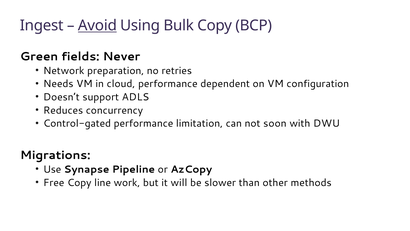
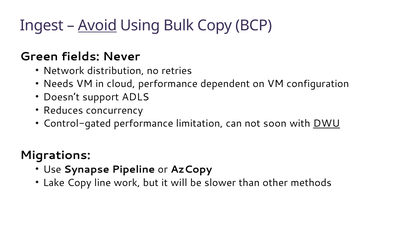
preparation: preparation -> distribution
DWU underline: none -> present
Free: Free -> Lake
